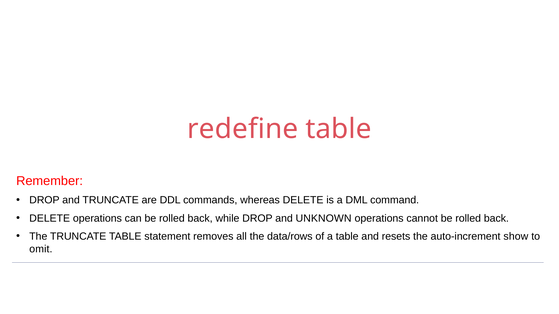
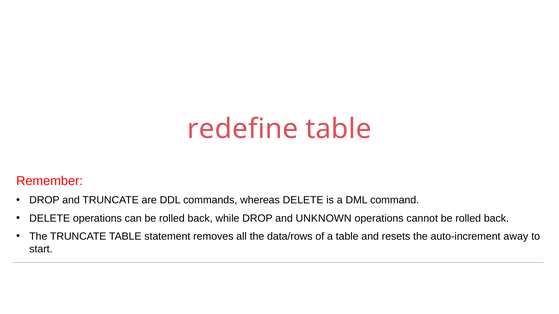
show: show -> away
omit: omit -> start
